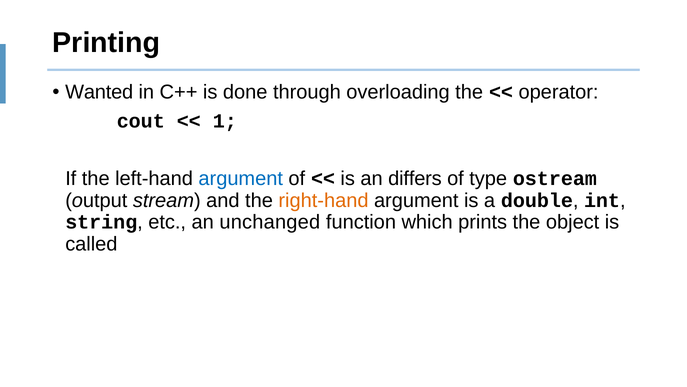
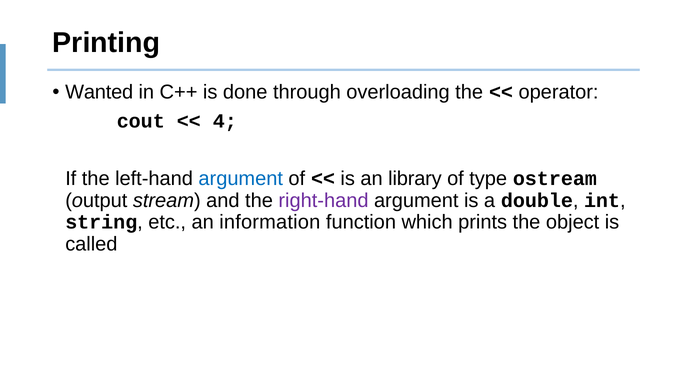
1: 1 -> 4
differs: differs -> library
right-hand colour: orange -> purple
unchanged: unchanged -> information
